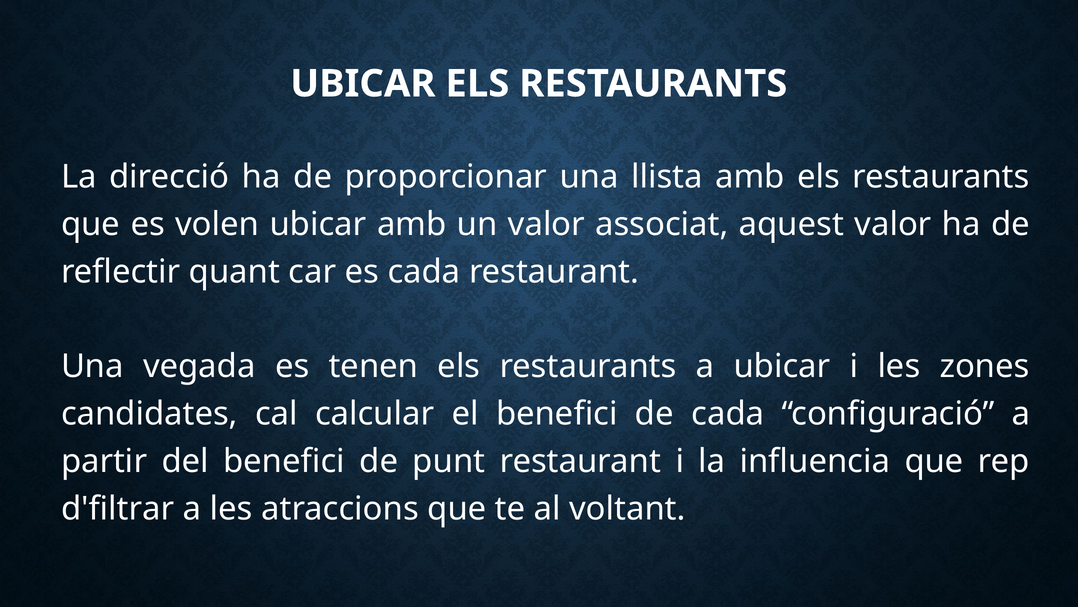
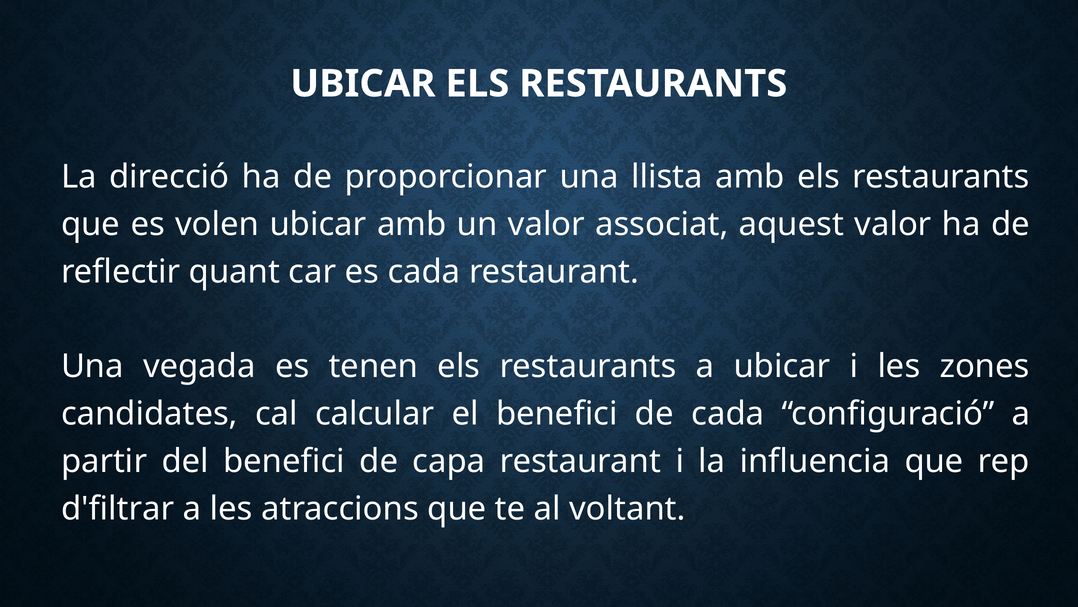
punt: punt -> capa
